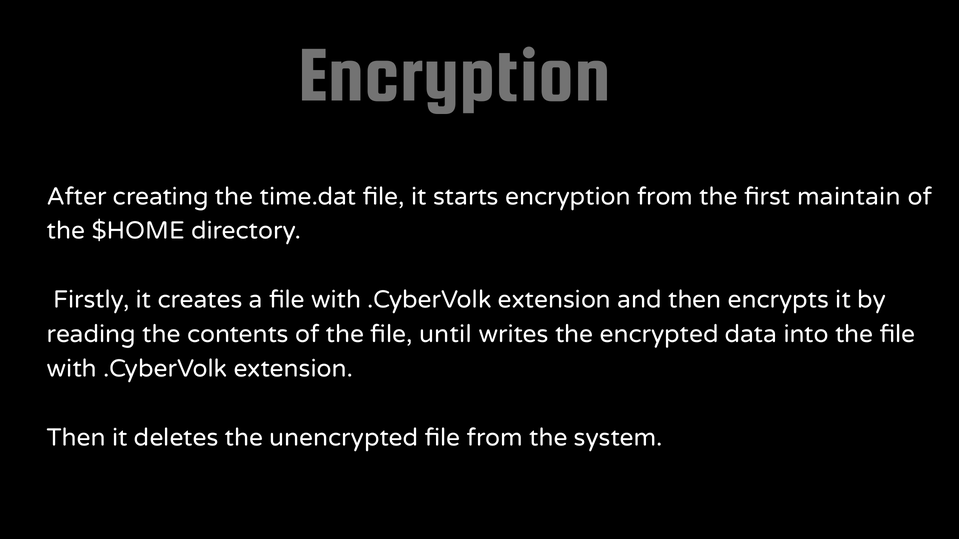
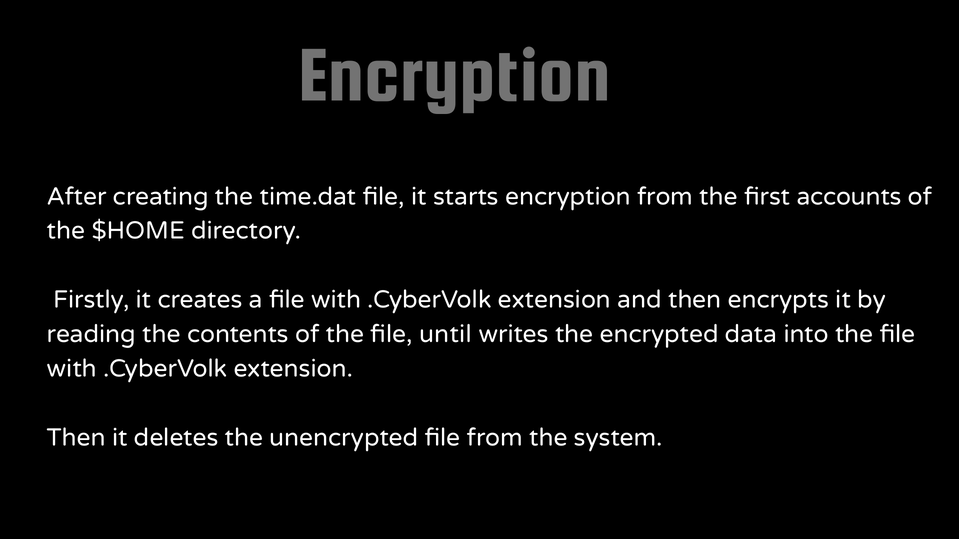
maintain: maintain -> accounts
